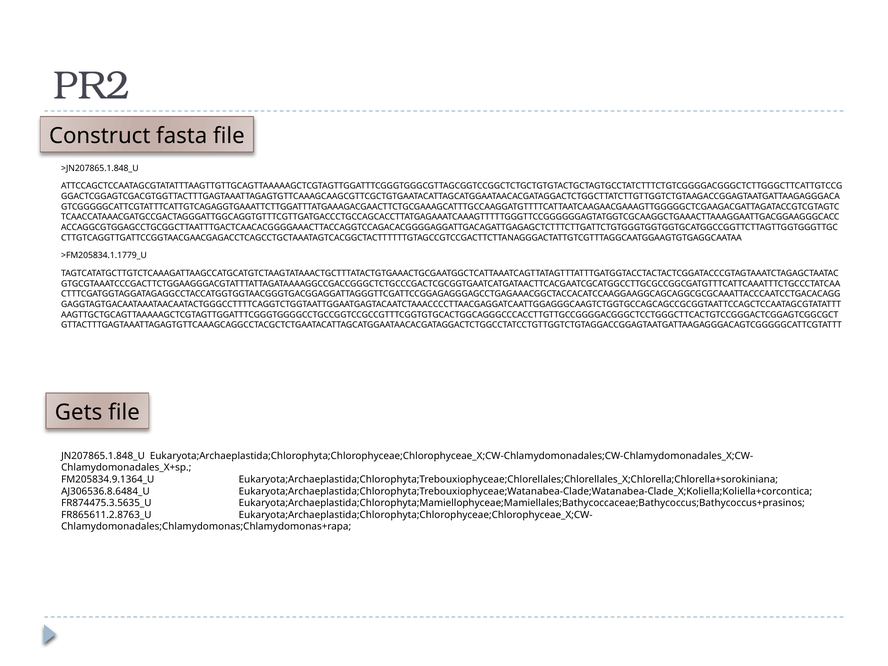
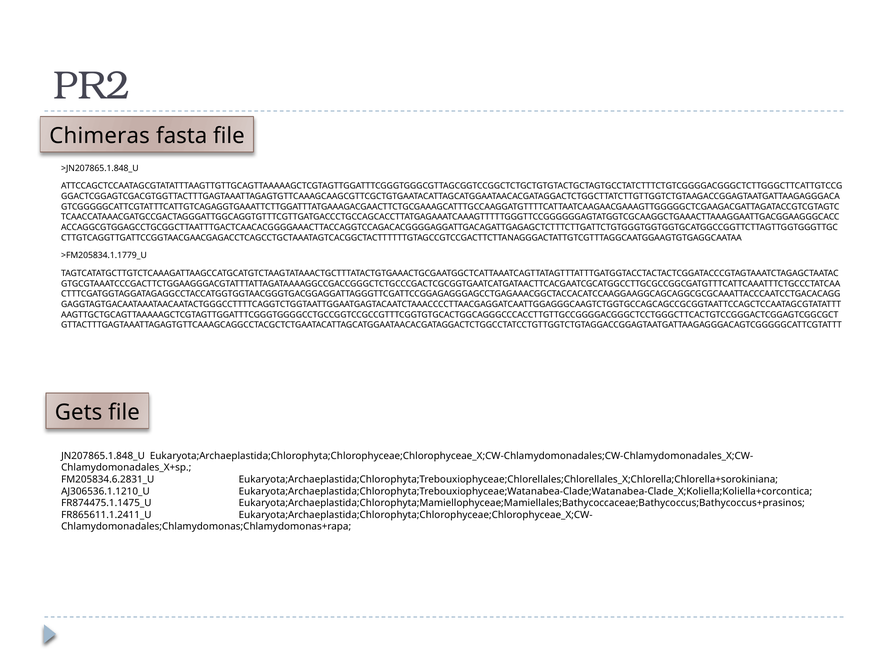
Construct: Construct -> Chimeras
FM205834.9.1364_U: FM205834.9.1364_U -> FM205834.6.2831_U
AJ306536.8.6484_U: AJ306536.8.6484_U -> AJ306536.1.1210_U
FR874475.3.5635_U: FR874475.3.5635_U -> FR874475.1.1475_U
FR865611.2.8763_U: FR865611.2.8763_U -> FR865611.1.2411_U
